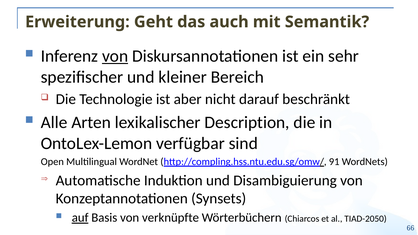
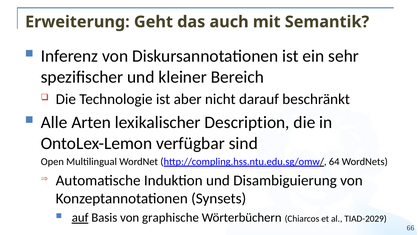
von at (115, 56) underline: present -> none
91: 91 -> 64
verknüpfte: verknüpfte -> graphische
TIAD-2050: TIAD-2050 -> TIAD-2029
